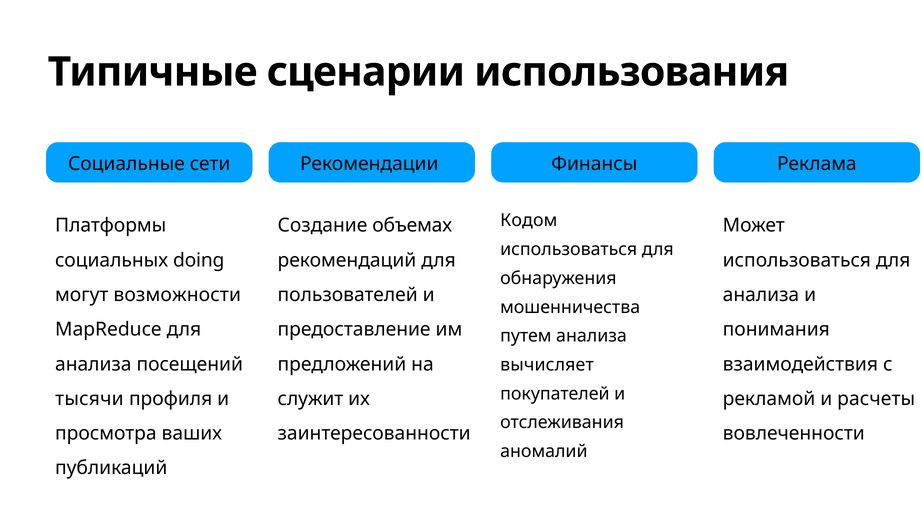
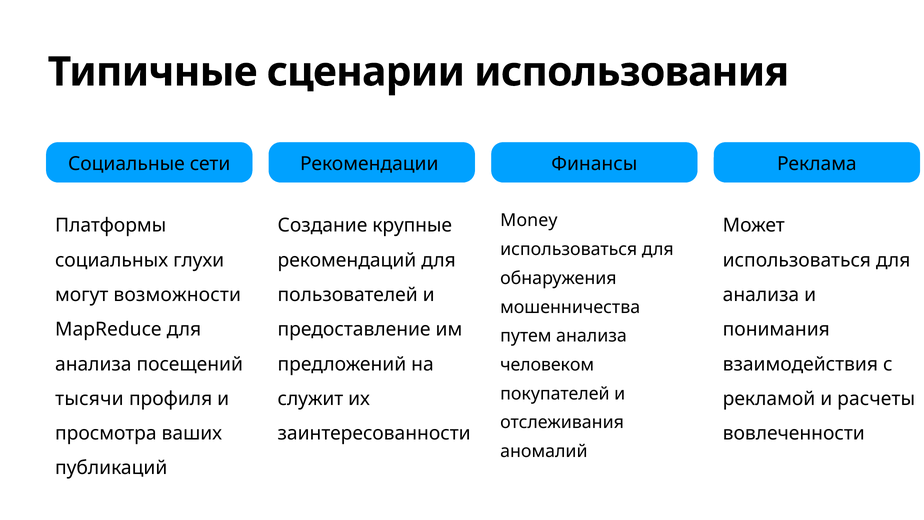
Кодом: Кодом -> Money
объемах: объемах -> крупные
doing: doing -> глухи
вычисляет: вычисляет -> человеком
